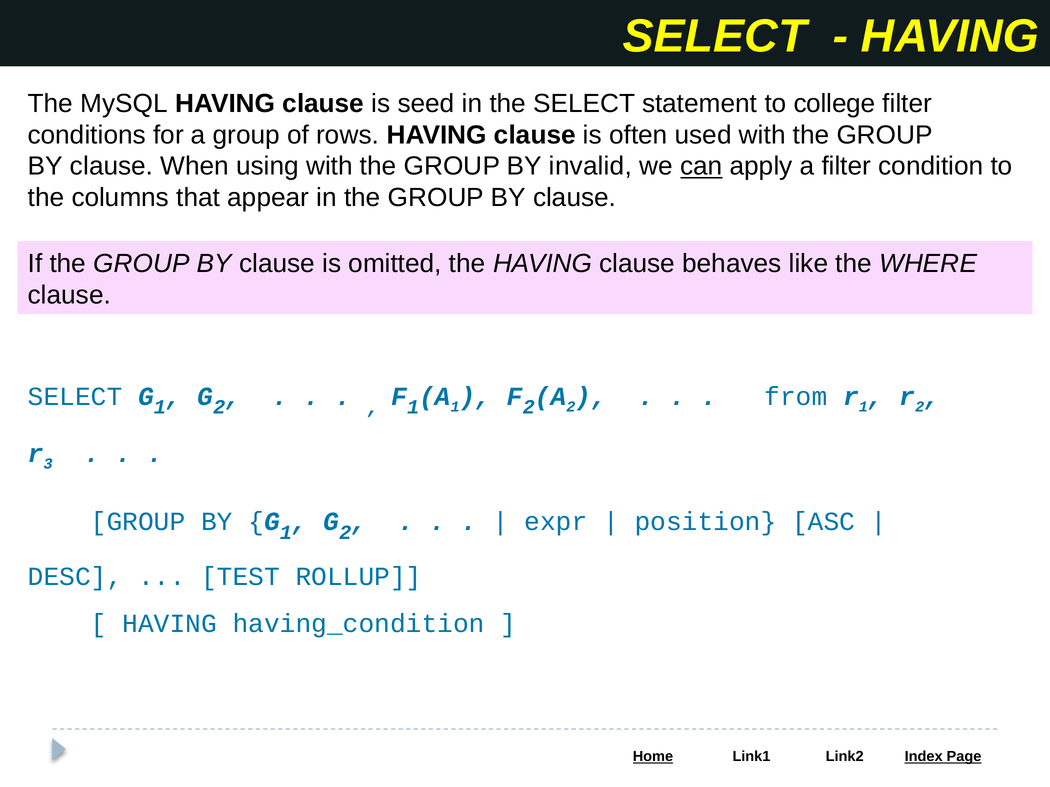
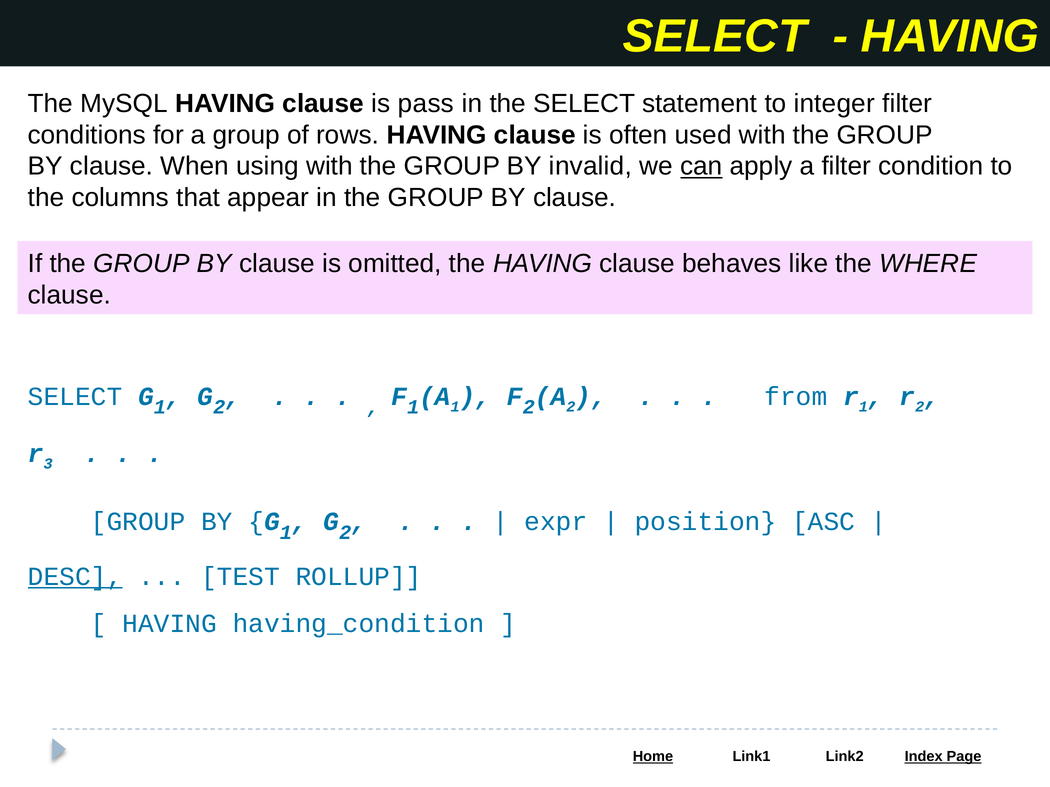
seed: seed -> pass
college: college -> integer
DESC underline: none -> present
